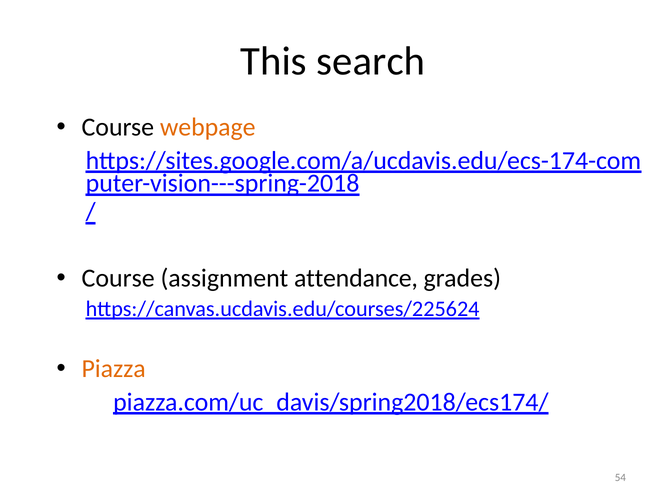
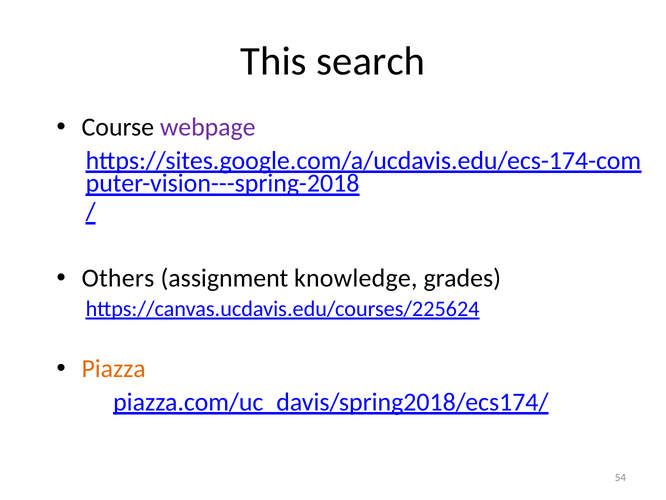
webpage colour: orange -> purple
Course at (118, 278): Course -> Others
attendance: attendance -> knowledge
